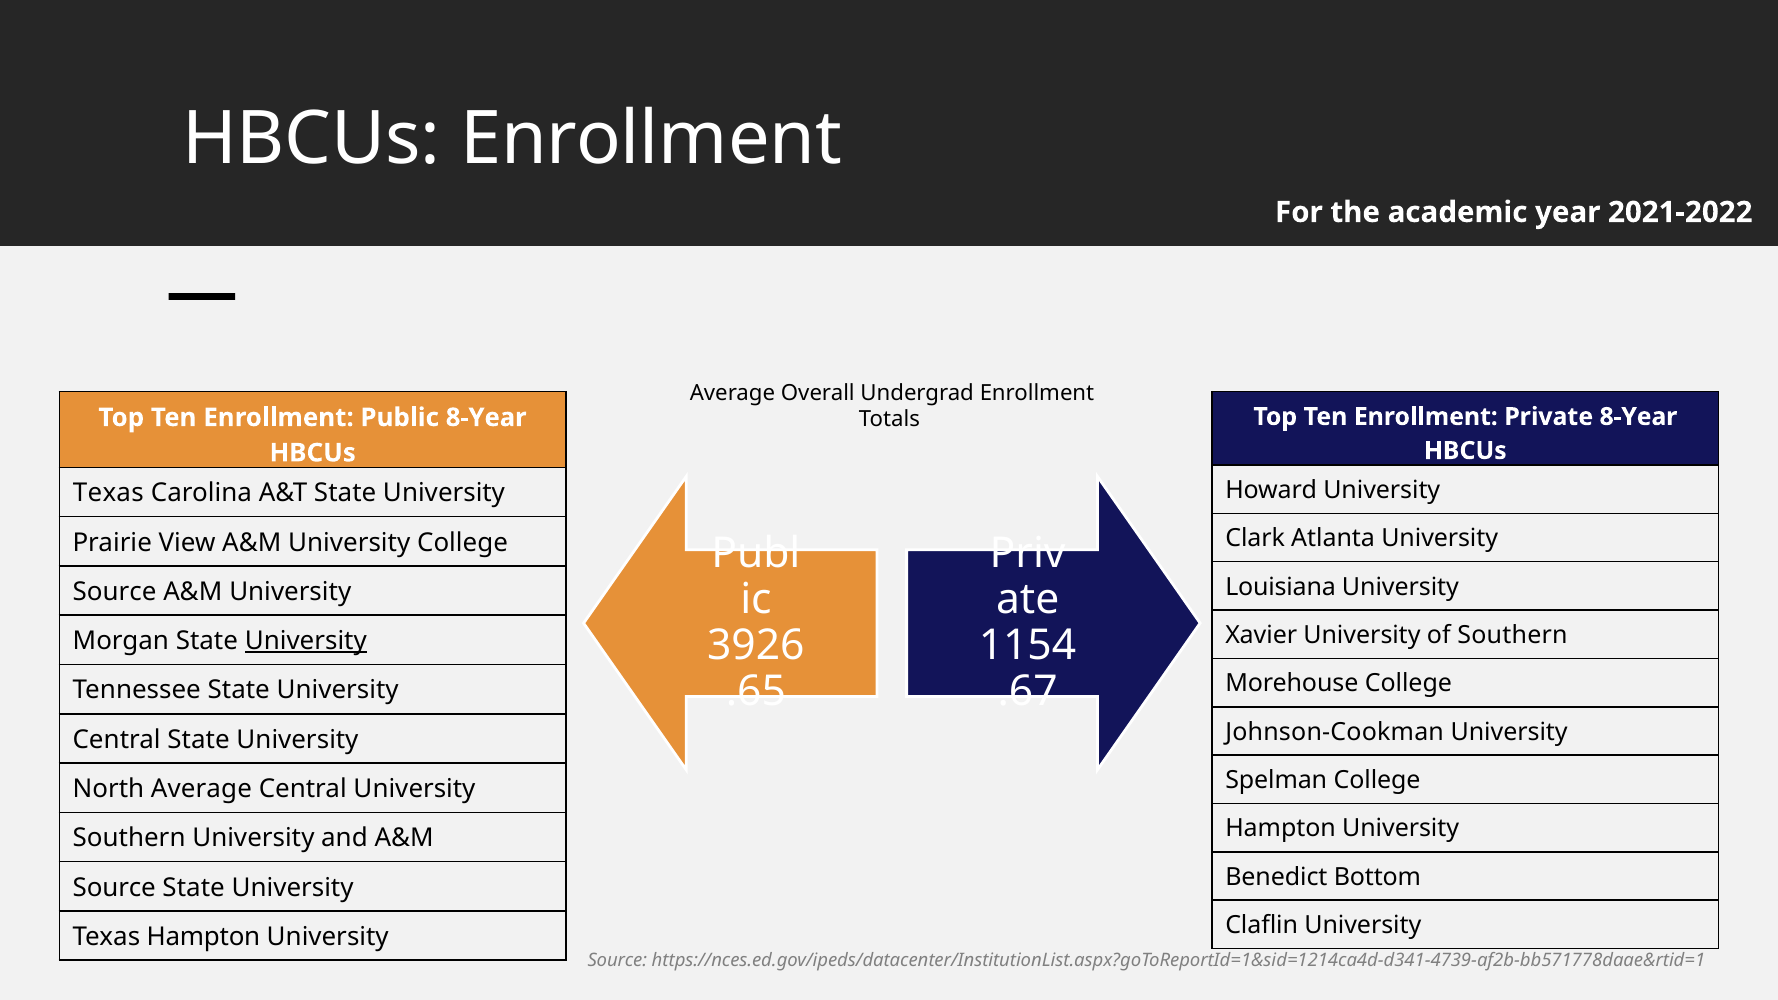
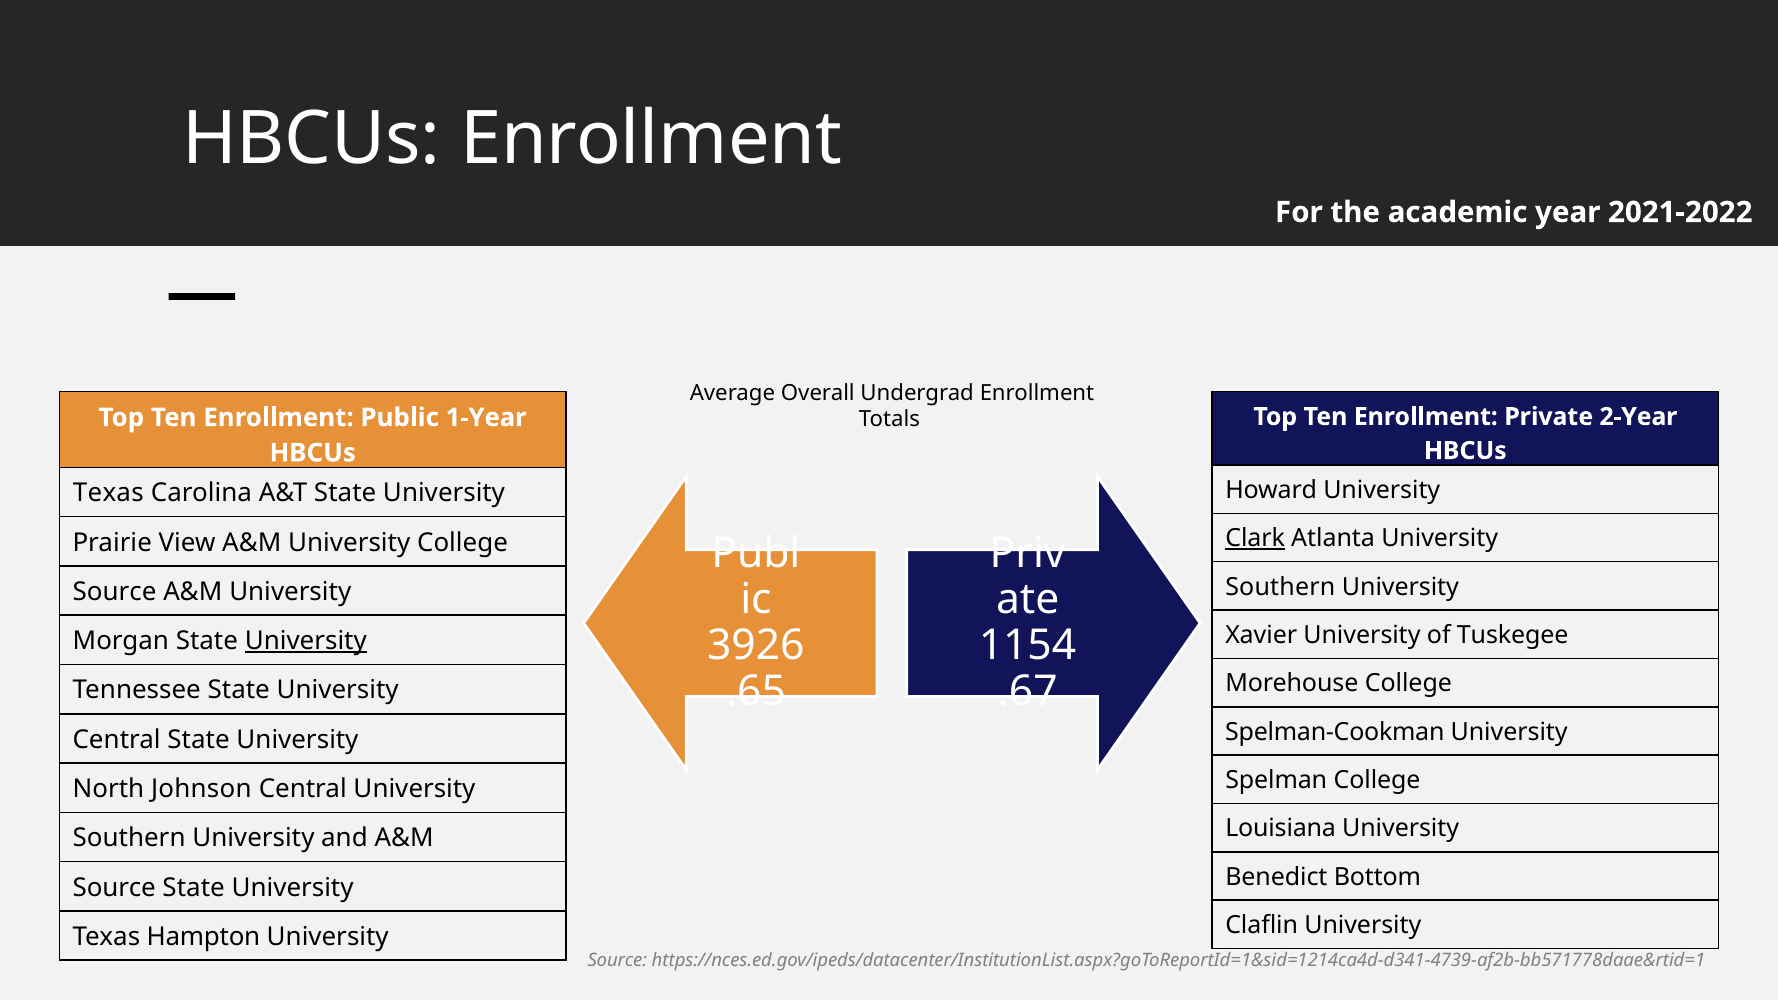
Private 8-Year: 8-Year -> 2-Year
Public 8-Year: 8-Year -> 1-Year
Clark underline: none -> present
Louisiana at (1281, 587): Louisiana -> Southern
of Southern: Southern -> Tuskegee
Johnson-Cookman: Johnson-Cookman -> Spelman-Cookman
North Average: Average -> Johnson
Hampton at (1281, 829): Hampton -> Louisiana
